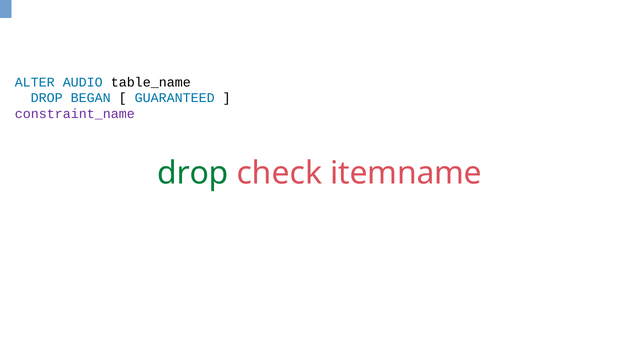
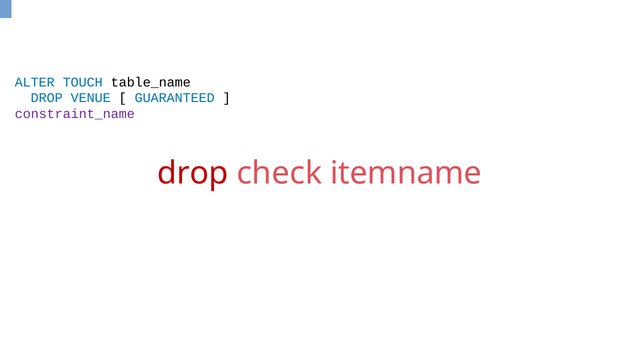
AUDIO: AUDIO -> TOUCH
BEGAN: BEGAN -> VENUE
drop at (193, 173) colour: green -> red
